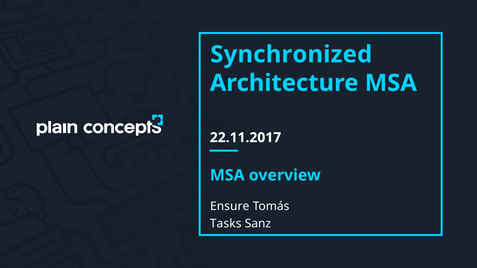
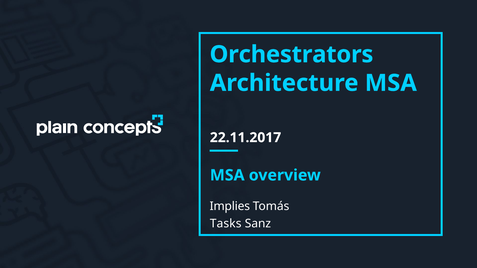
Synchronized: Synchronized -> Orchestrators
Ensure: Ensure -> Implies
